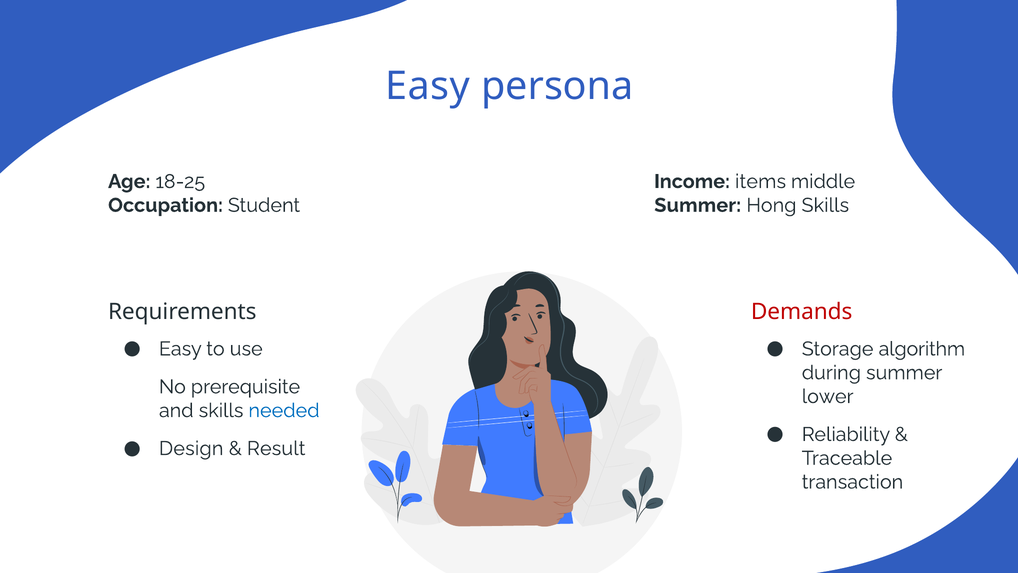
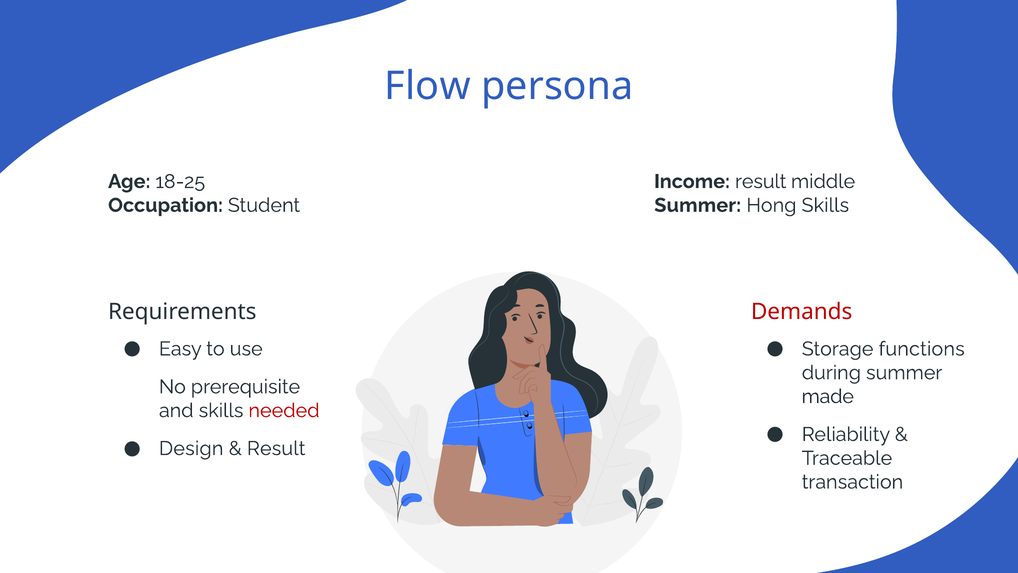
Easy at (427, 86): Easy -> Flow
Income items: items -> result
algorithm: algorithm -> functions
lower: lower -> made
needed colour: blue -> red
